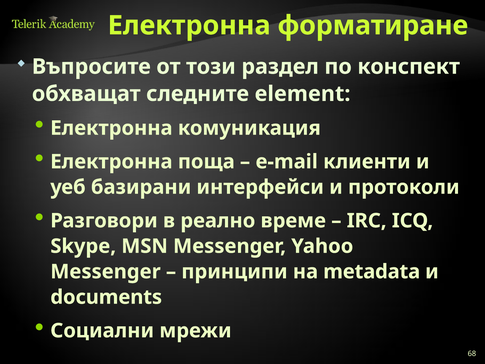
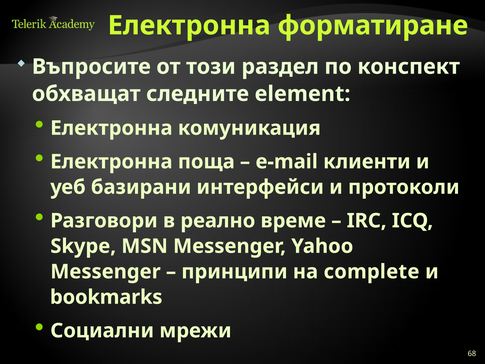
metadata: metadata -> complete
documents: documents -> bookmarks
